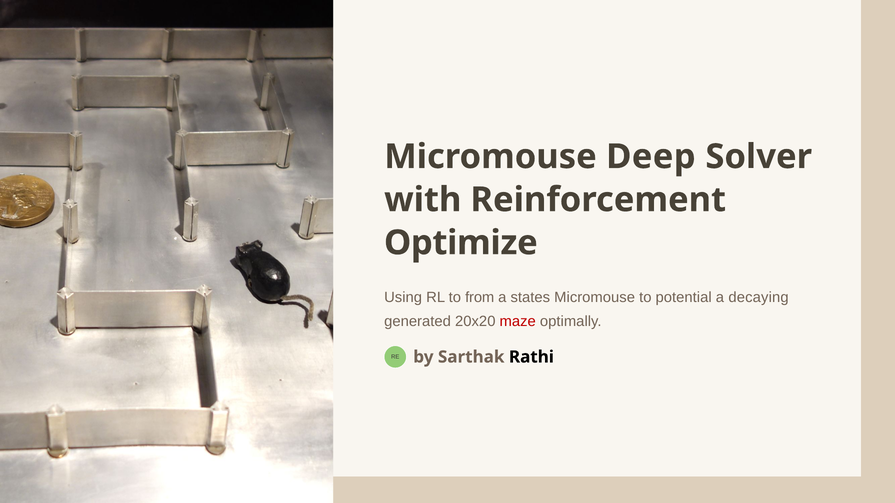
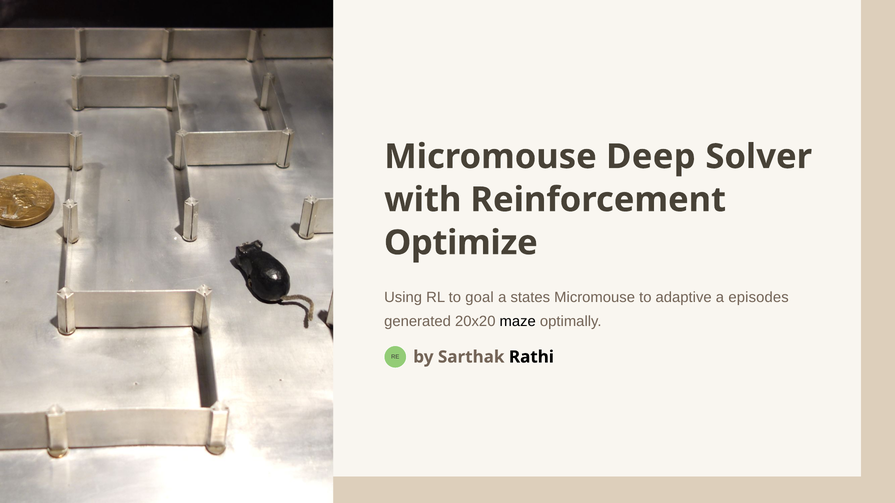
from: from -> goal
potential: potential -> adaptive
decaying: decaying -> episodes
maze colour: red -> black
